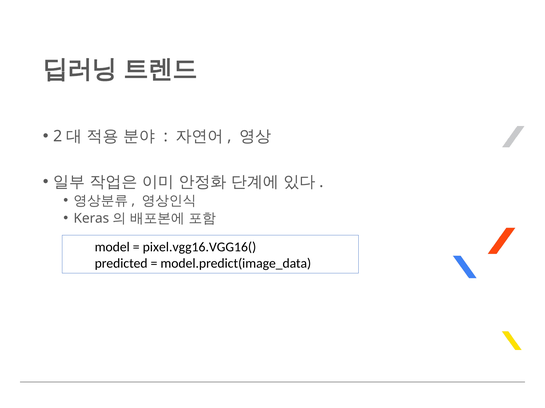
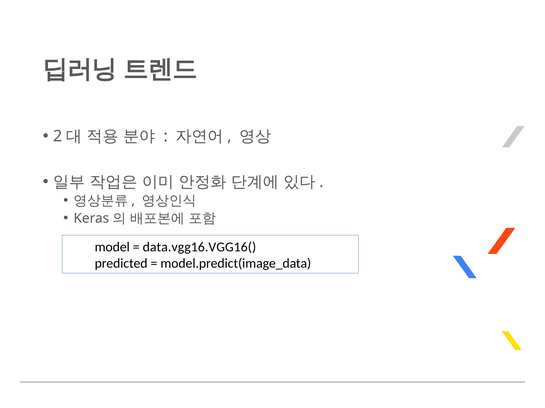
pixel.vgg16.VGG16(: pixel.vgg16.VGG16( -> data.vgg16.VGG16(
